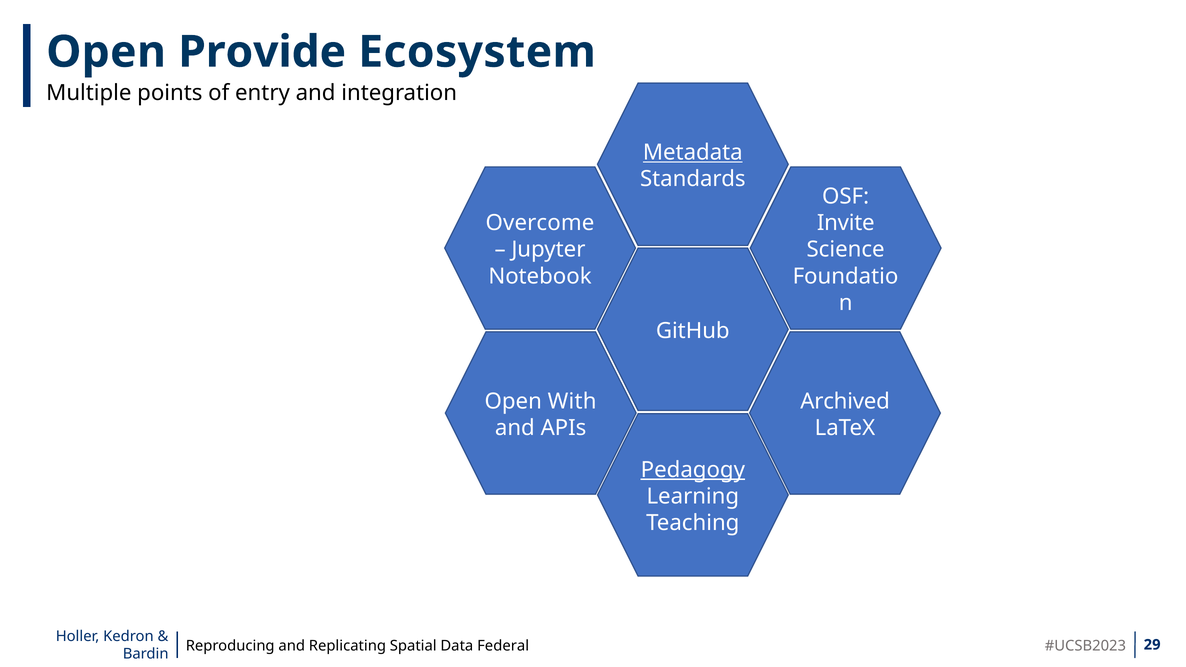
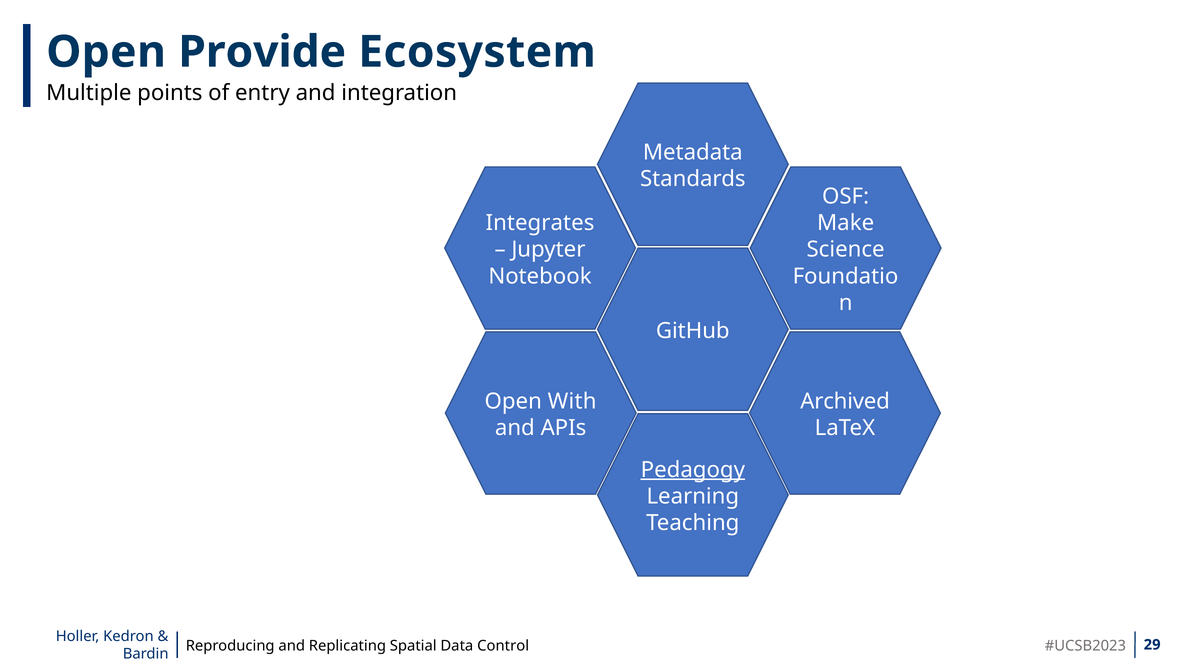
Metadata underline: present -> none
Overcome: Overcome -> Integrates
Invite: Invite -> Make
Federal: Federal -> Control
